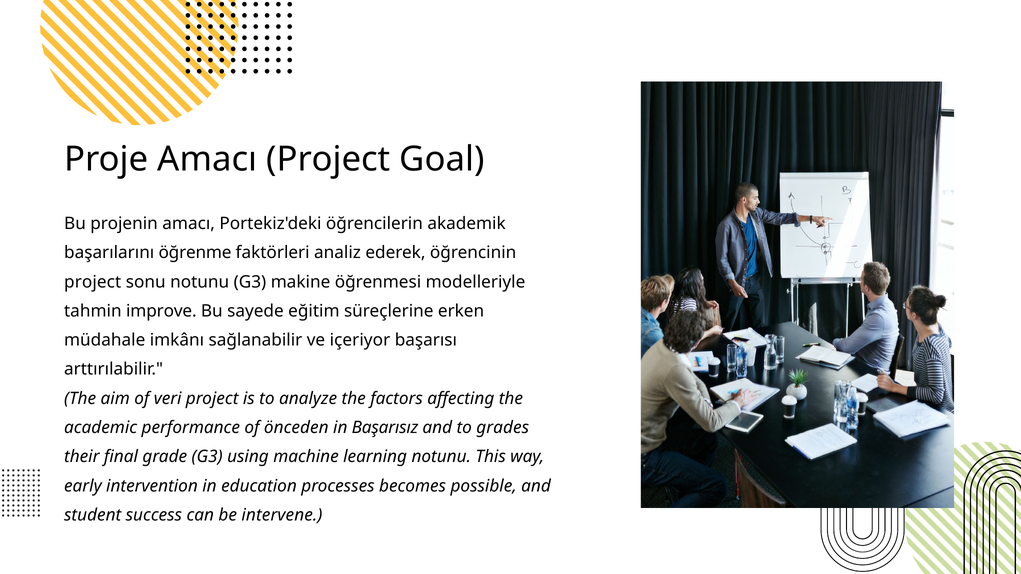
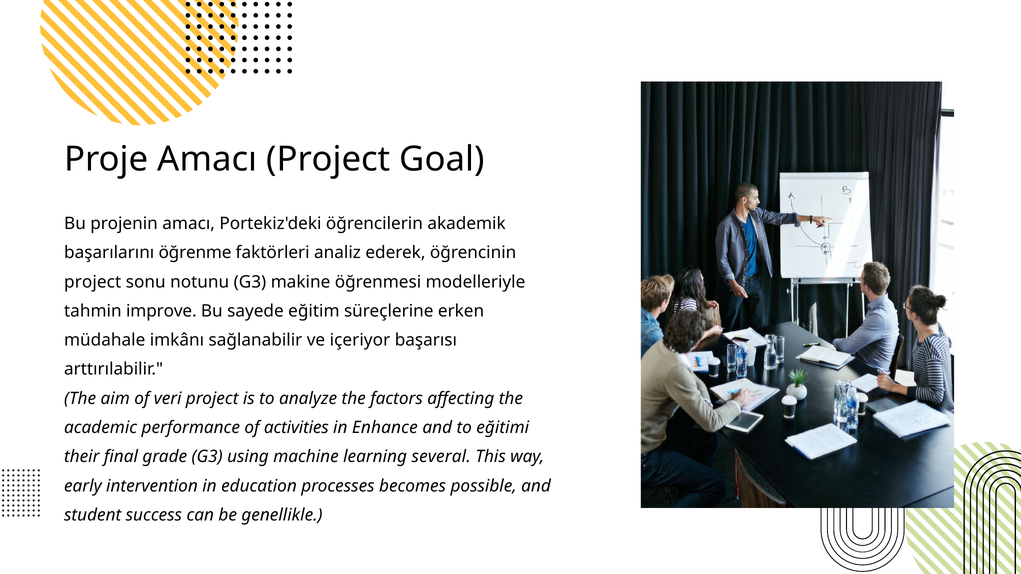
önceden: önceden -> activities
Başarısız: Başarısız -> Enhance
grades: grades -> eğitimi
learning notunu: notunu -> several
intervene: intervene -> genellikle
